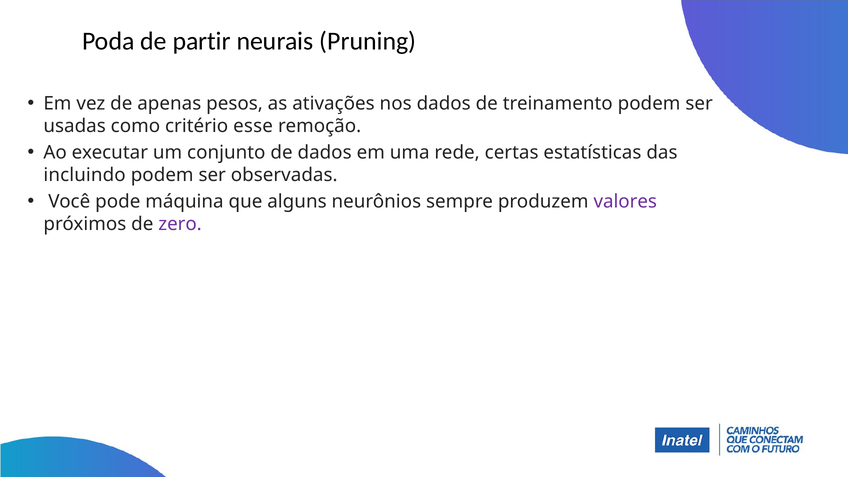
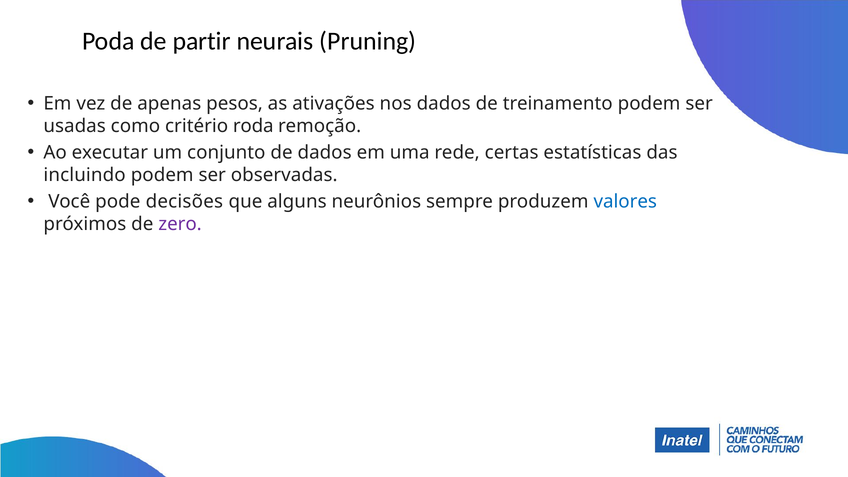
esse: esse -> roda
máquina: máquina -> decisões
valores colour: purple -> blue
